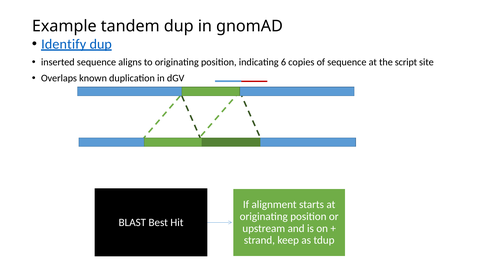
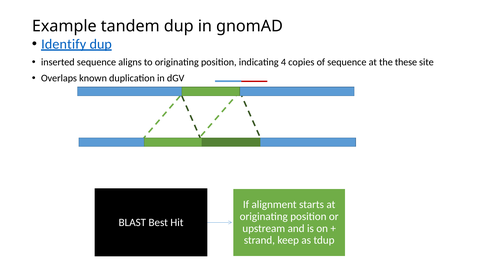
6: 6 -> 4
script: script -> these
